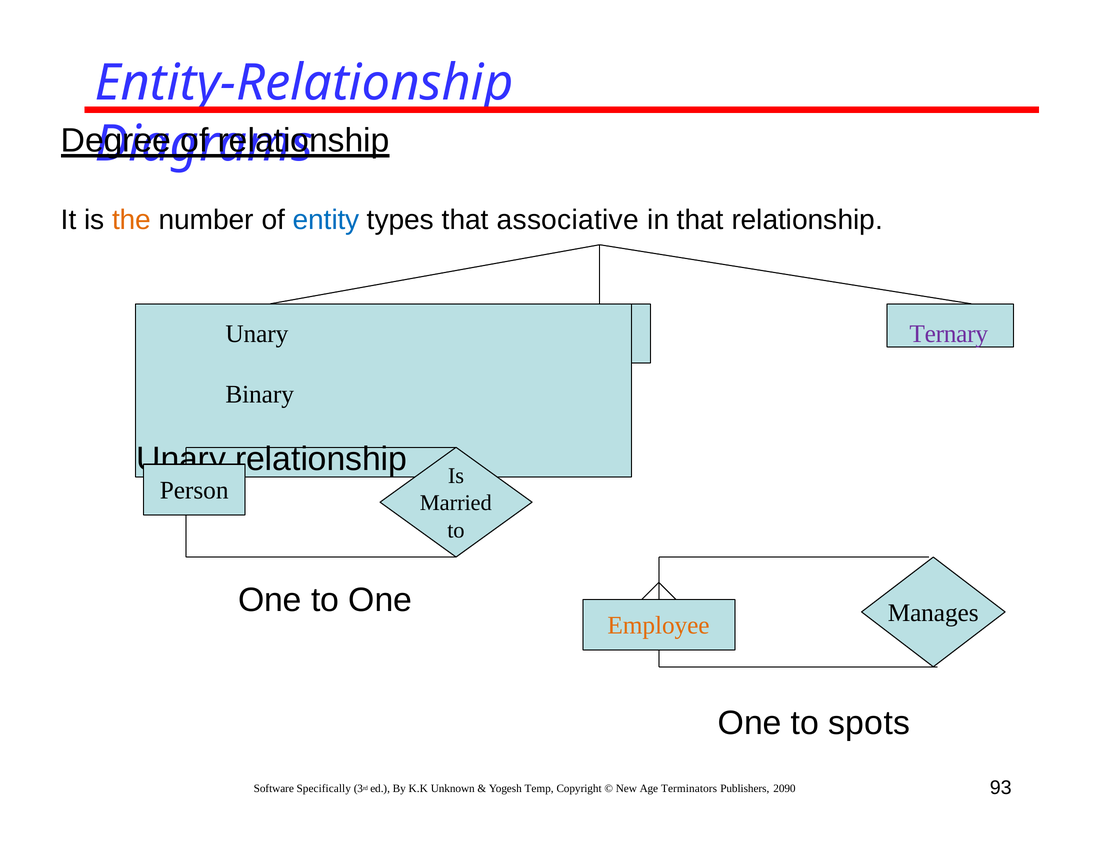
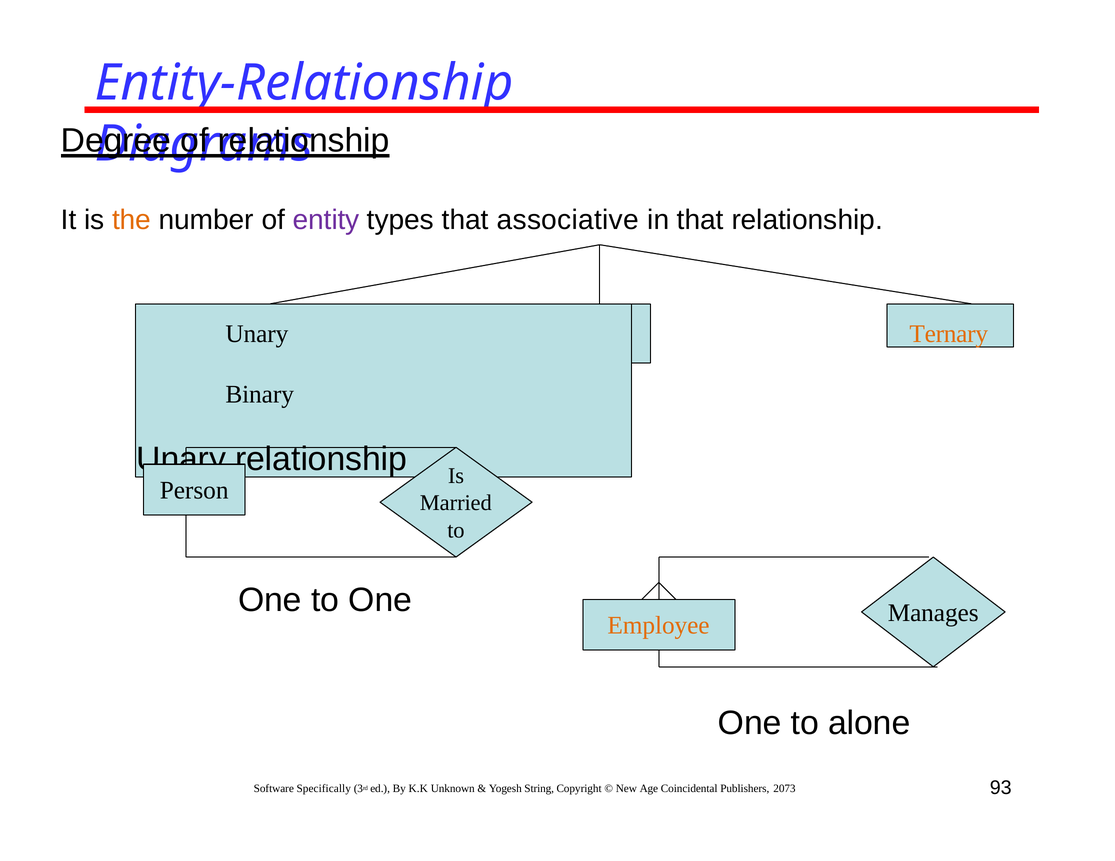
entity colour: blue -> purple
Ternary colour: purple -> orange
spots: spots -> alone
Temp: Temp -> String
Terminators: Terminators -> Coincidental
2090: 2090 -> 2073
